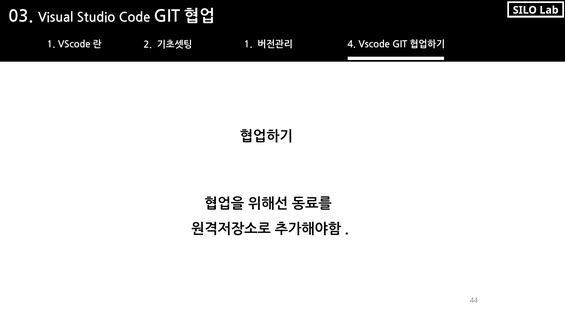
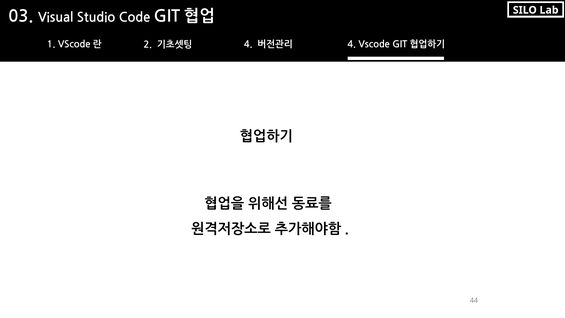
1 at (248, 44): 1 -> 4
